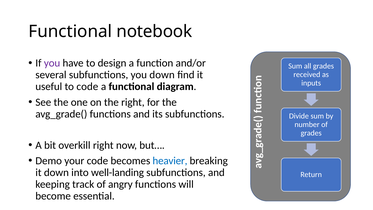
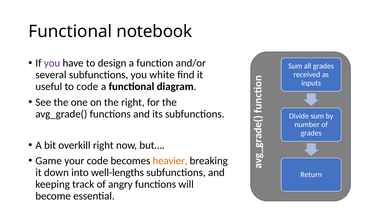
you down: down -> white
Demo: Demo -> Game
heavier colour: blue -> orange
well-landing: well-landing -> well-lengths
